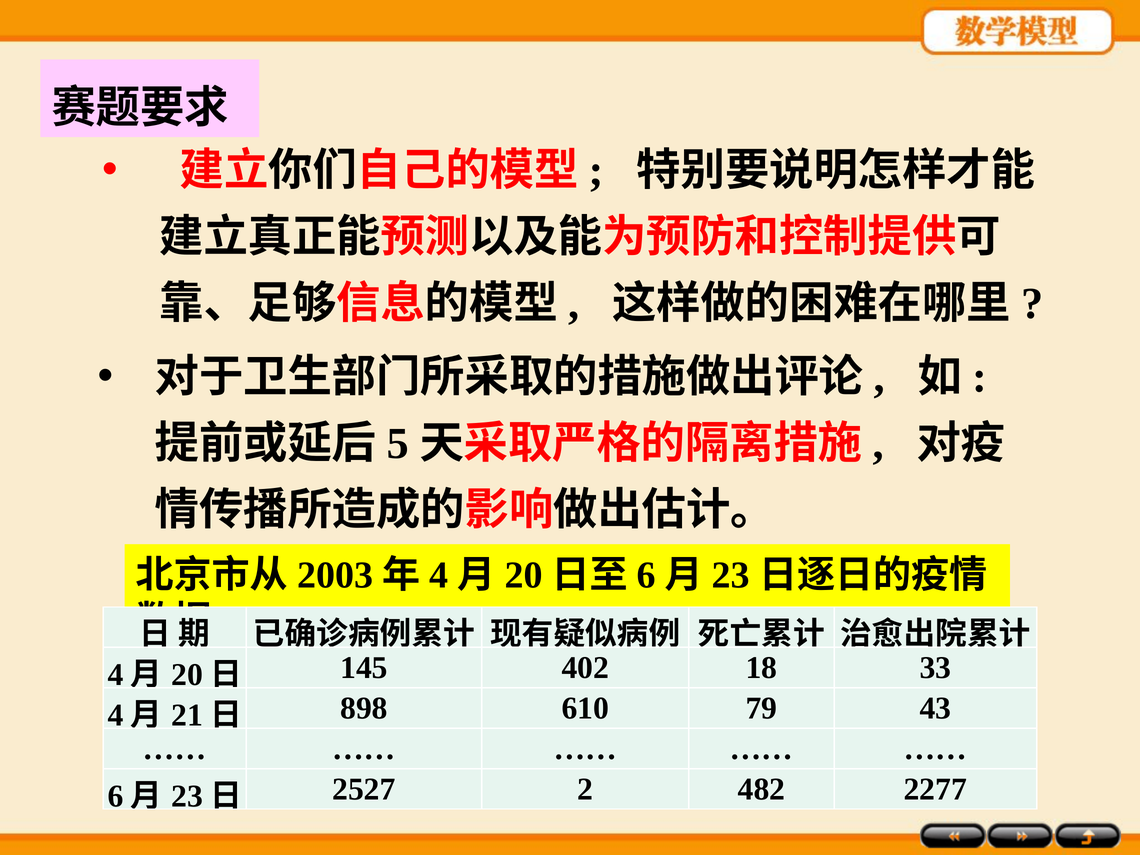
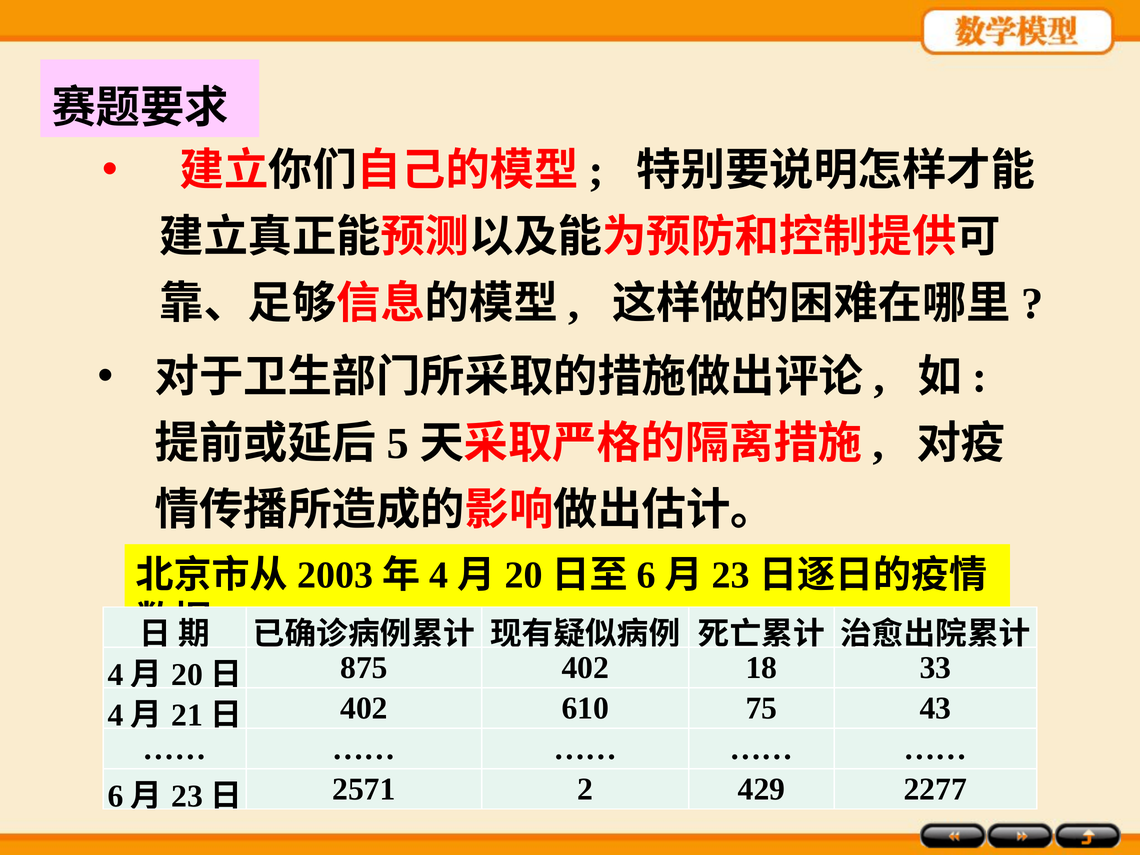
145: 145 -> 875
898 at (364, 708): 898 -> 402
79: 79 -> 75
2527: 2527 -> 2571
482: 482 -> 429
